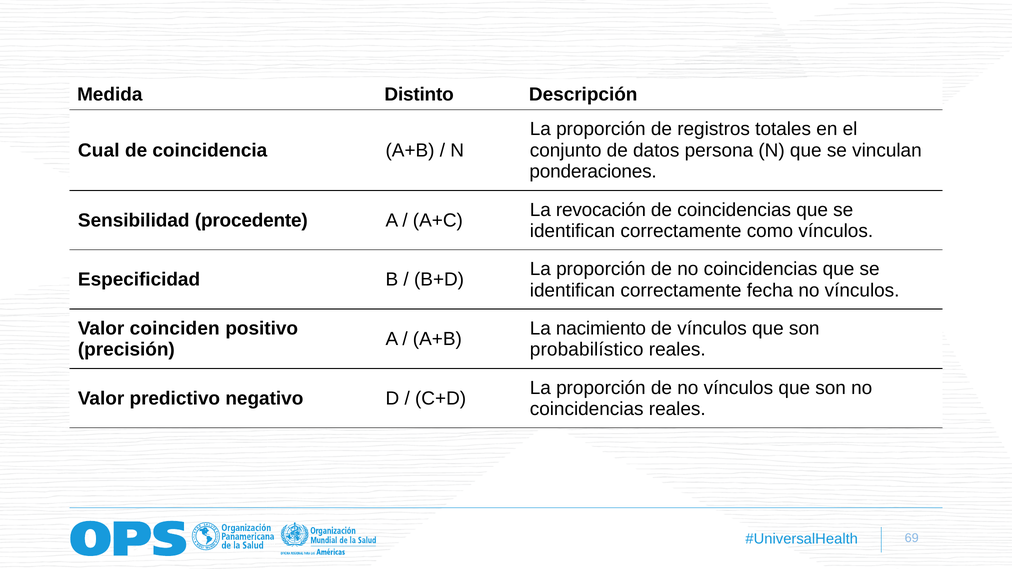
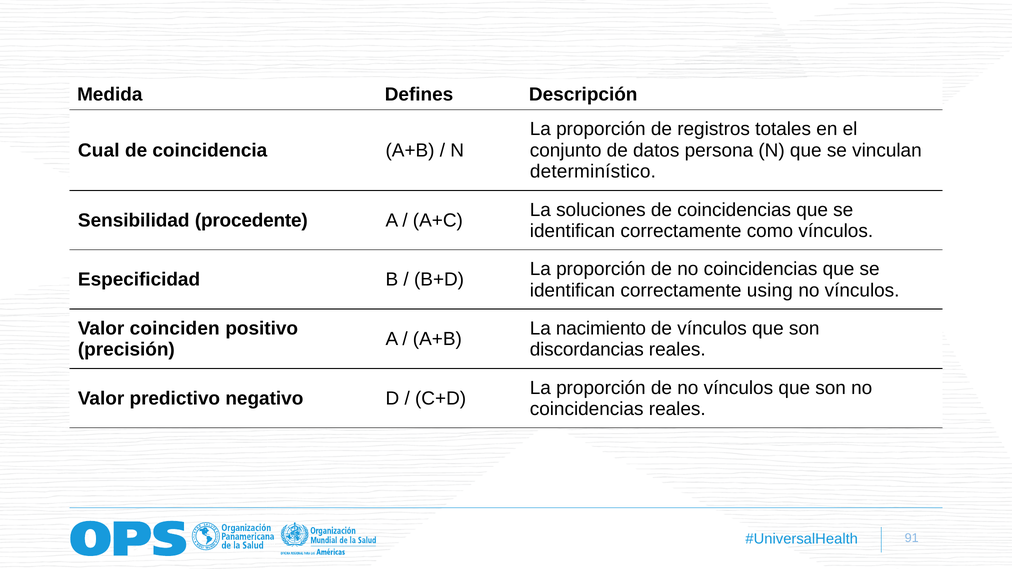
Distinto: Distinto -> Defines
ponderaciones: ponderaciones -> determinístico
revocación: revocación -> soluciones
fecha: fecha -> using
probabilístico: probabilístico -> discordancias
69: 69 -> 91
